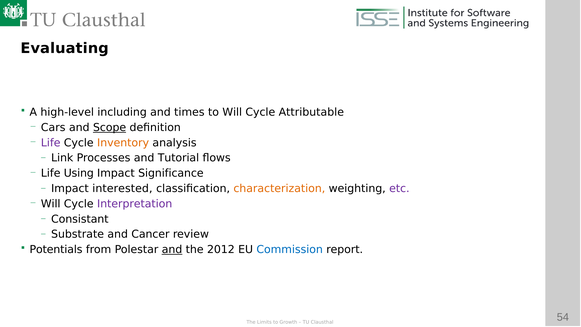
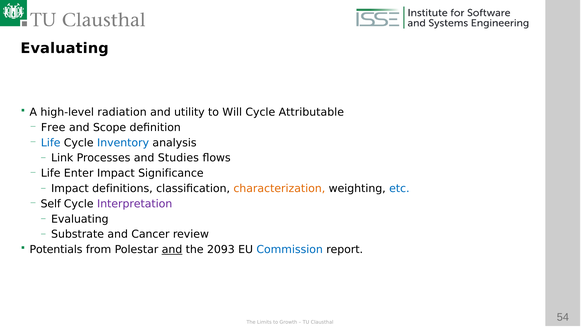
including: including -> radiation
times: times -> utility
Cars: Cars -> Free
Scope underline: present -> none
Life at (51, 143) colour: purple -> blue
Inventory colour: orange -> blue
Tutorial: Tutorial -> Studies
Using: Using -> Enter
interested: interested -> definitions
etc colour: purple -> blue
Will at (51, 204): Will -> Self
Consistant at (80, 219): Consistant -> Evaluating
2012: 2012 -> 2093
